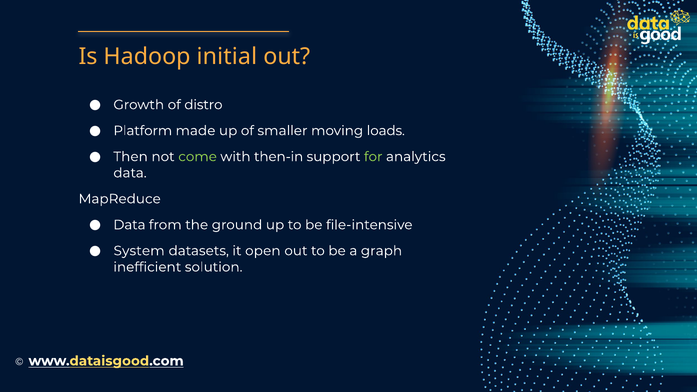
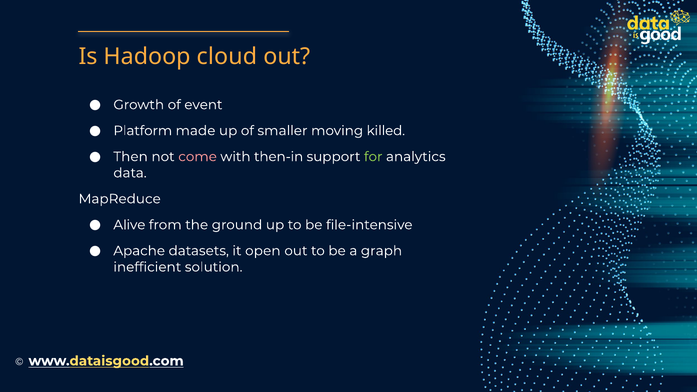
initial: initial -> cloud
distro: distro -> event
loads: loads -> killed
come colour: light green -> pink
Data at (129, 225): Data -> Alive
System: System -> Apache
